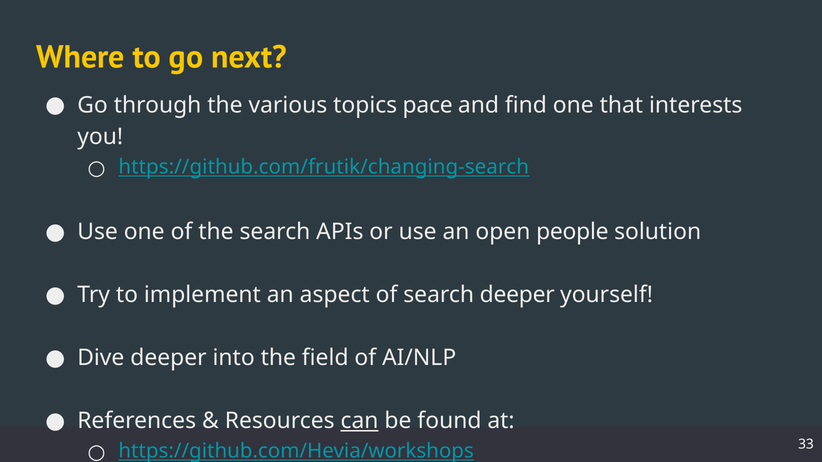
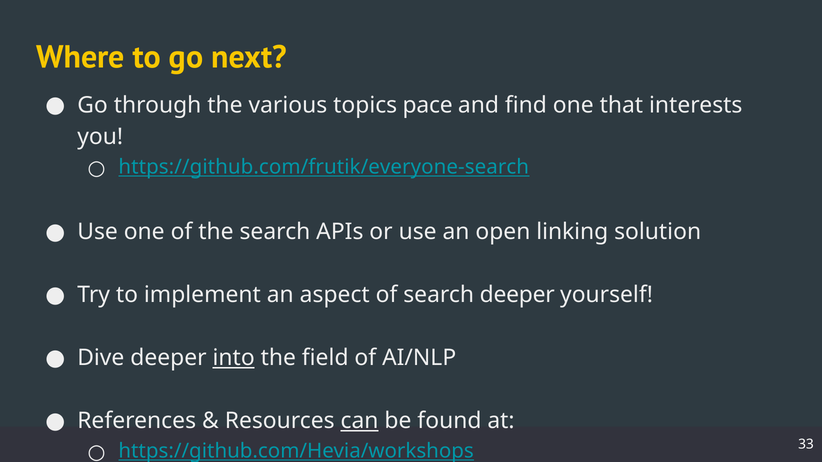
https://github.com/frutik/changing-search: https://github.com/frutik/changing-search -> https://github.com/frutik/everyone-search
people: people -> linking
into underline: none -> present
